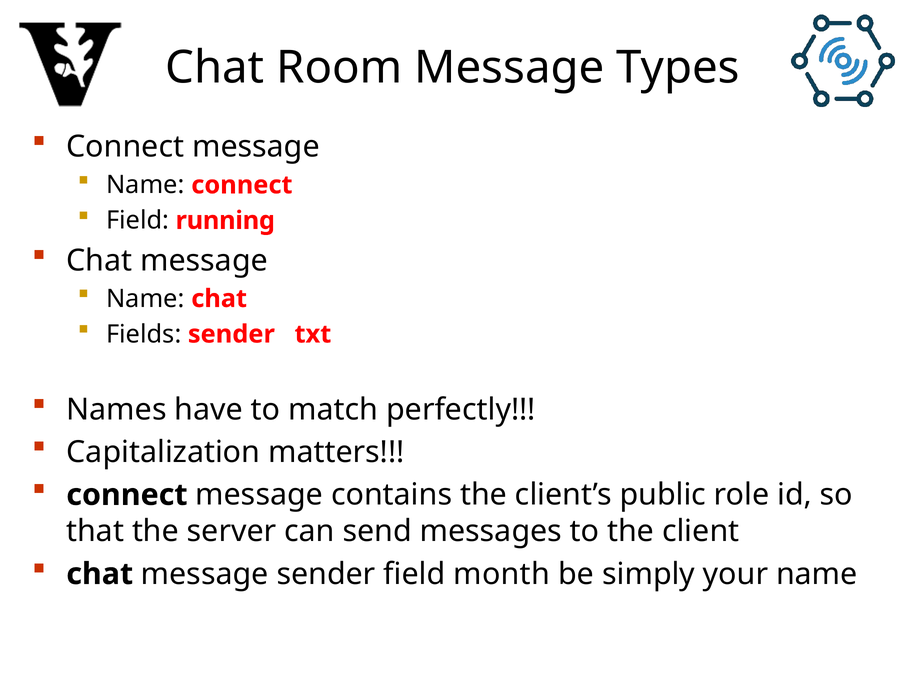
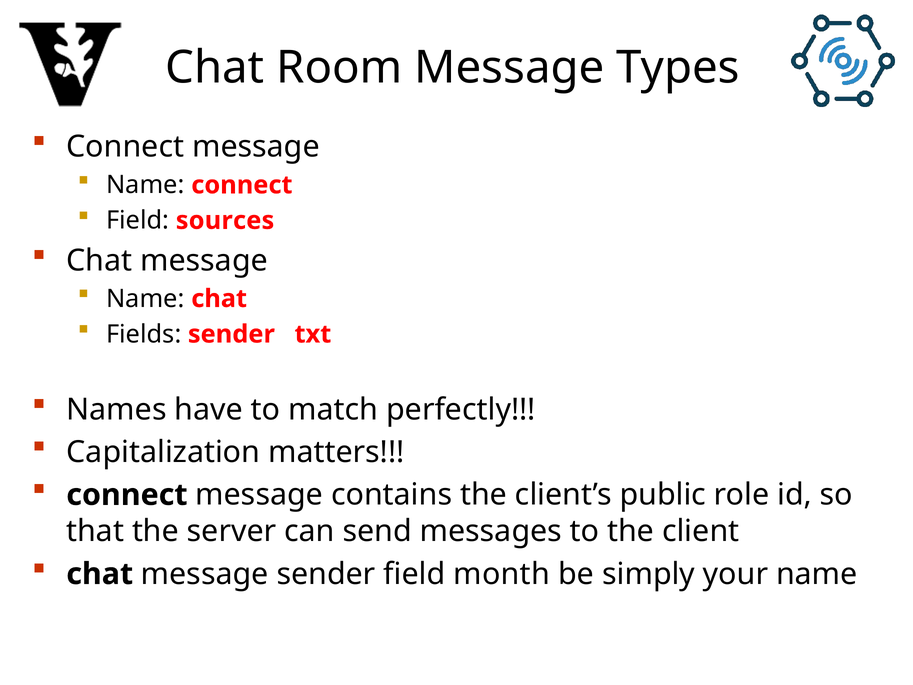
running: running -> sources
